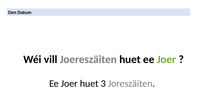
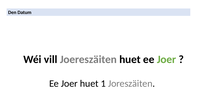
3: 3 -> 1
